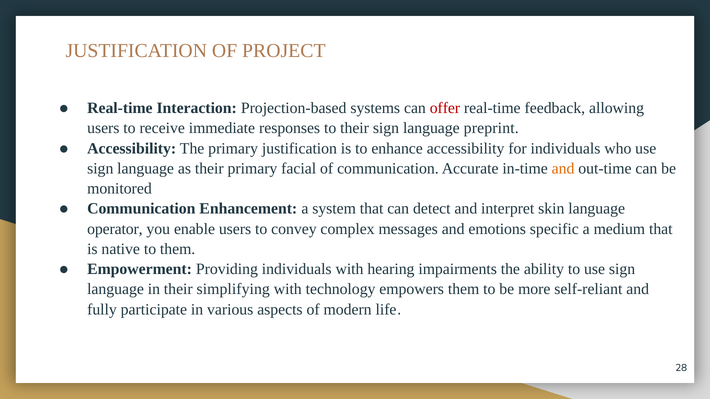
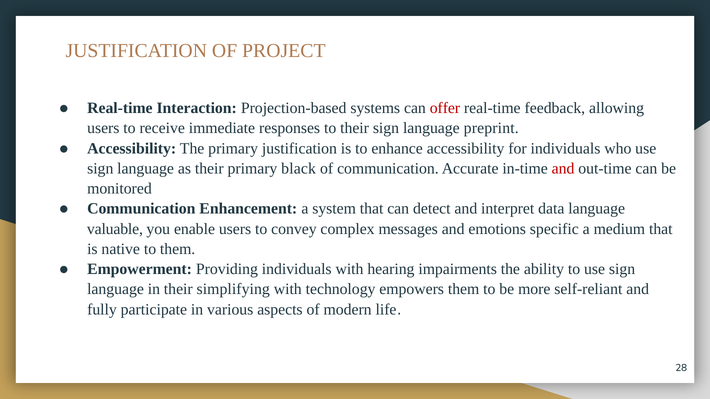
facial: facial -> black
and at (563, 169) colour: orange -> red
skin: skin -> data
operator: operator -> valuable
